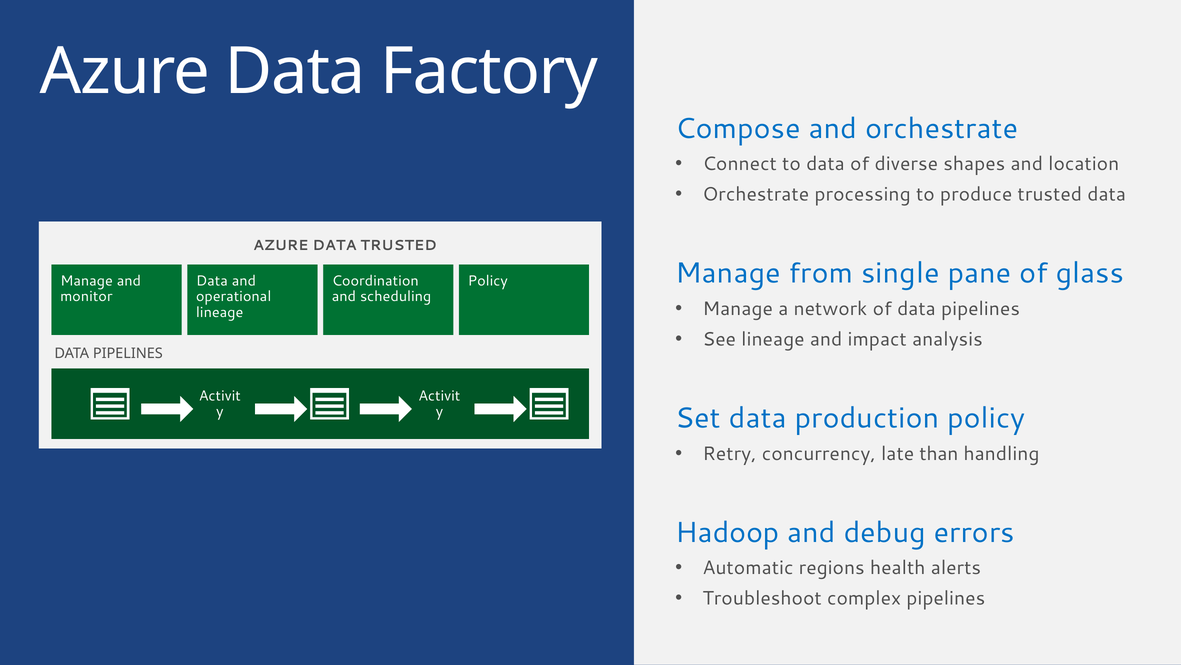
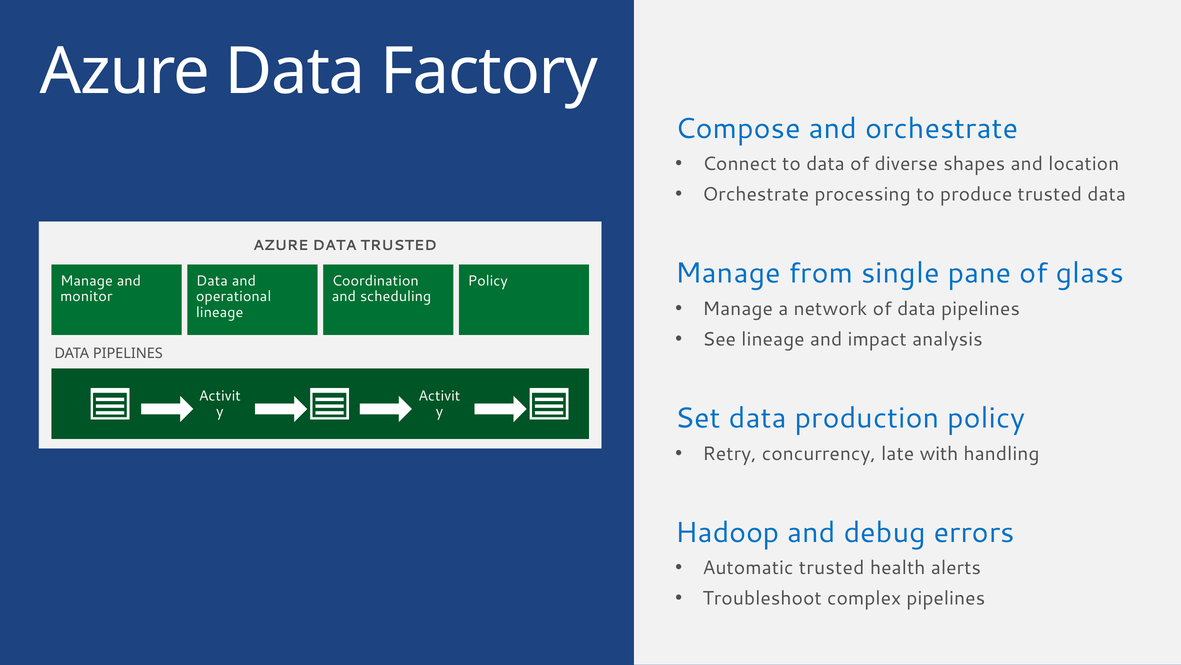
than: than -> with
Automatic regions: regions -> trusted
